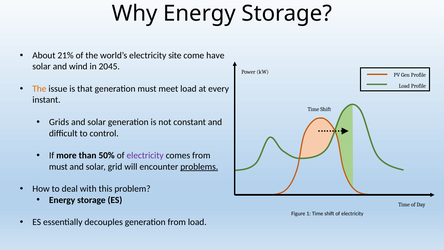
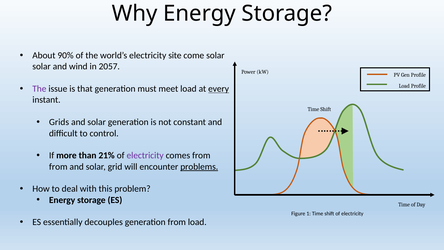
21%: 21% -> 90%
come have: have -> solar
2045: 2045 -> 2057
The at (39, 89) colour: orange -> purple
every underline: none -> present
50%: 50% -> 21%
must at (58, 166): must -> from
